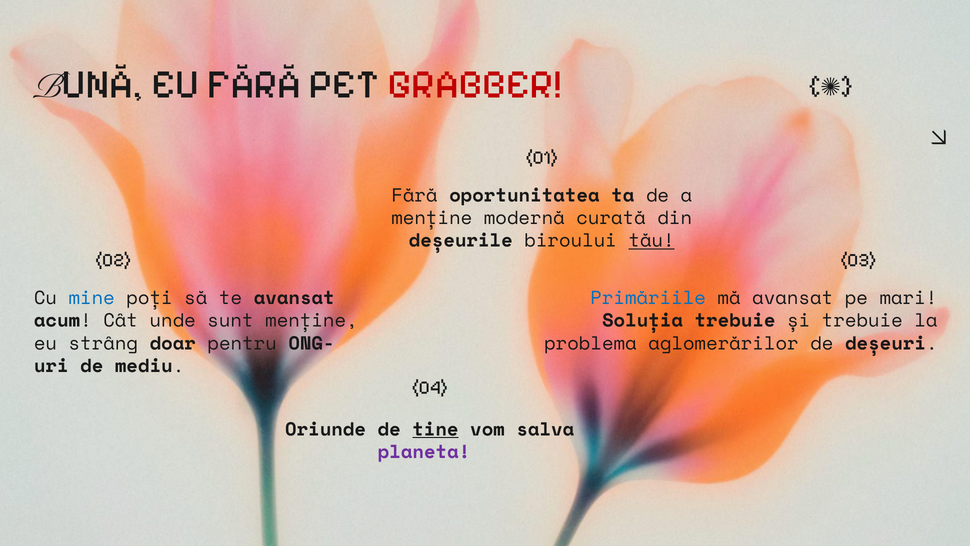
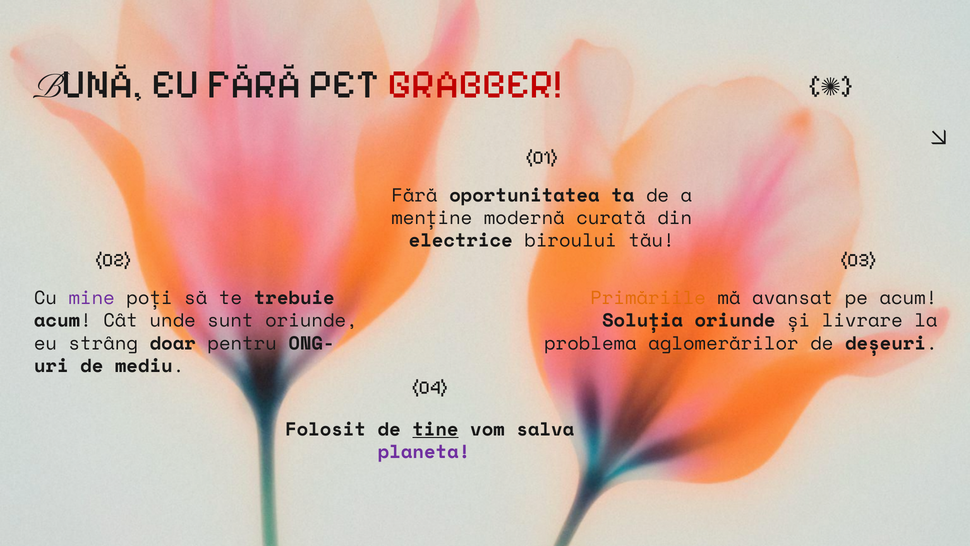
deșeurile: deșeurile -> electrice
tău underline: present -> none
mine colour: blue -> purple
te avansat: avansat -> trebuie
Primăriile colour: blue -> orange
pe mari: mari -> acum
sunt menține: menține -> oriunde
Soluția trebuie: trebuie -> oriunde
și trebuie: trebuie -> livrare
Oriunde: Oriunde -> Folosit
